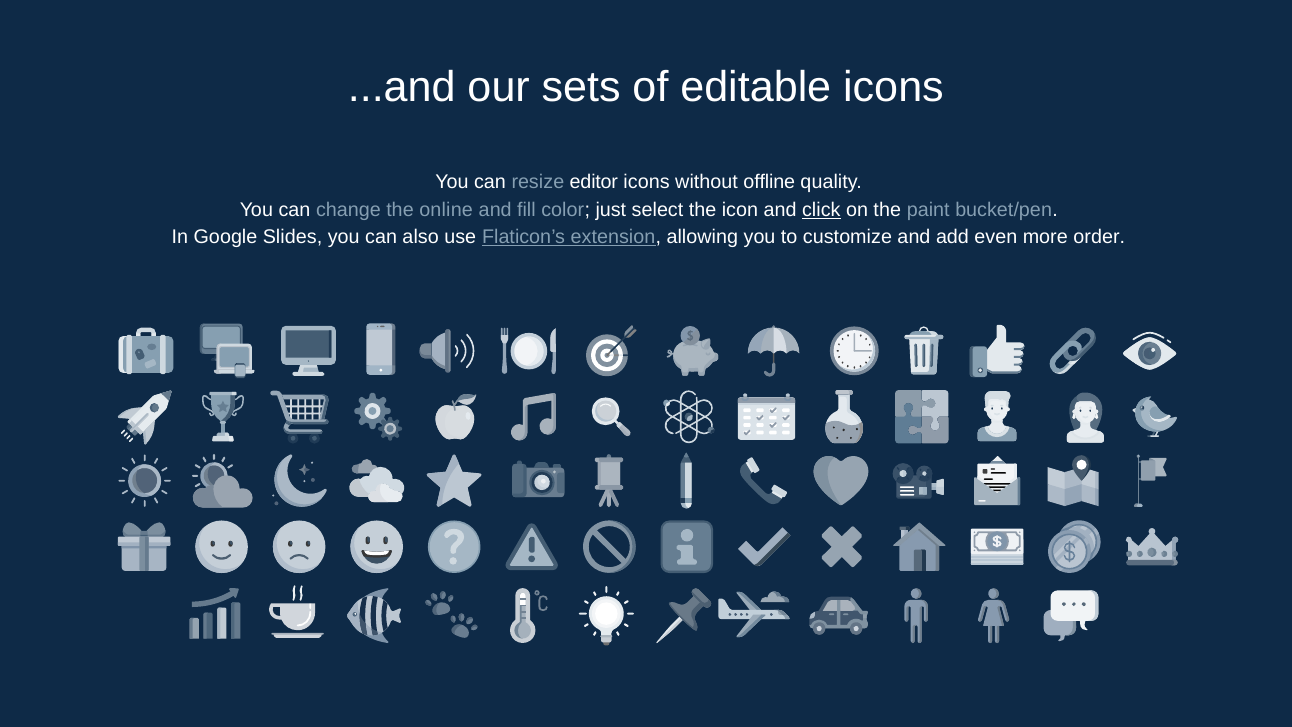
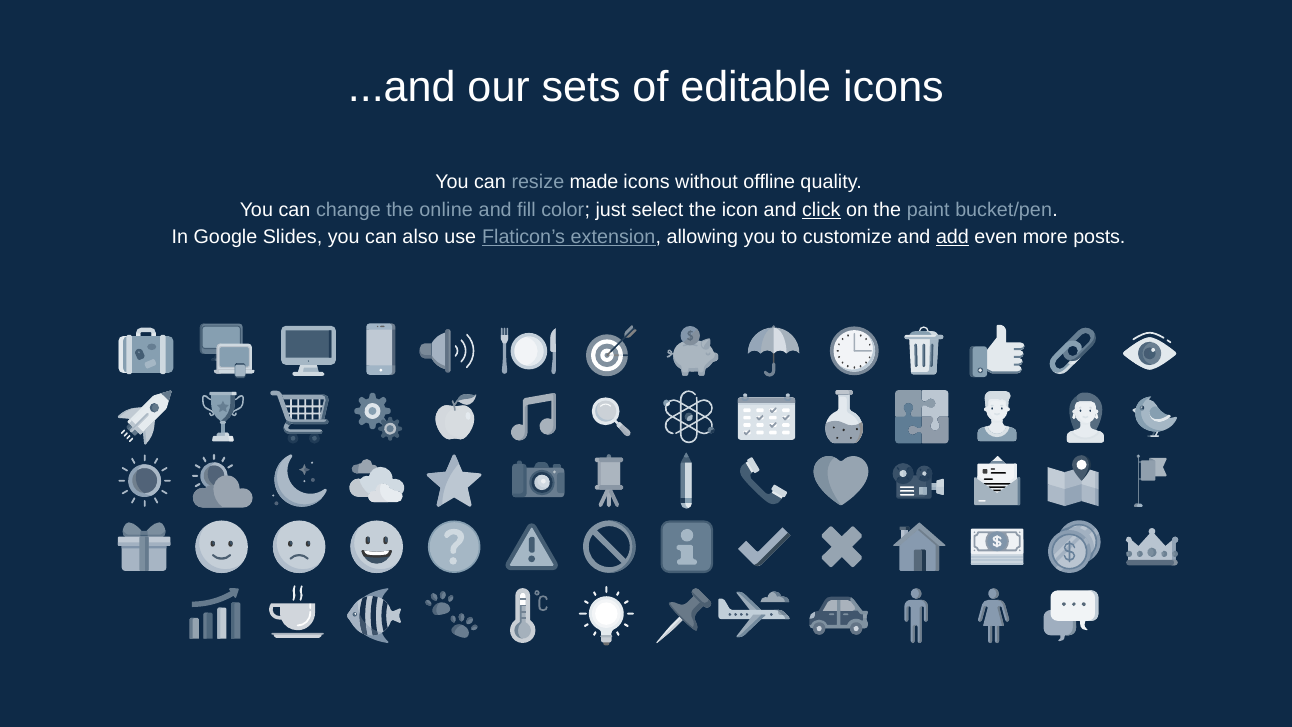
editor: editor -> made
add underline: none -> present
order: order -> posts
